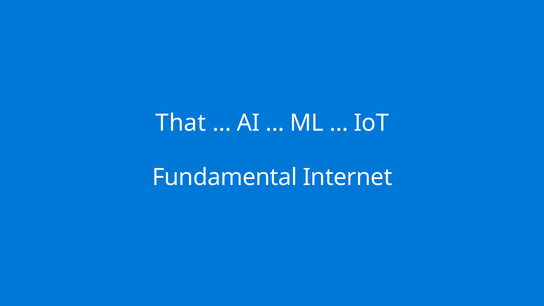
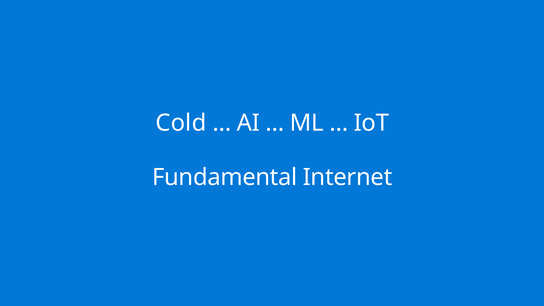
That: That -> Cold
